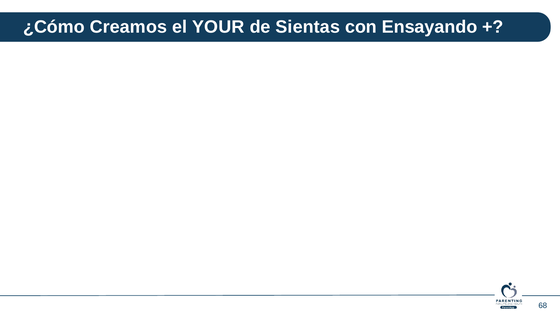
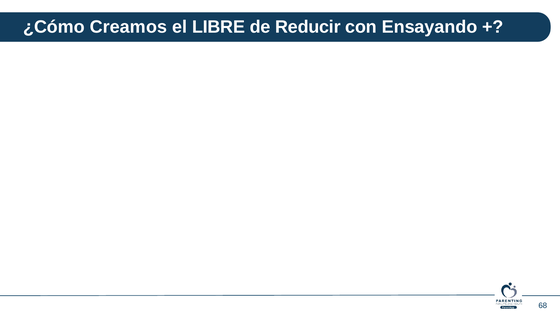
YOUR: YOUR -> LIBRE
Sientas: Sientas -> Reducir
